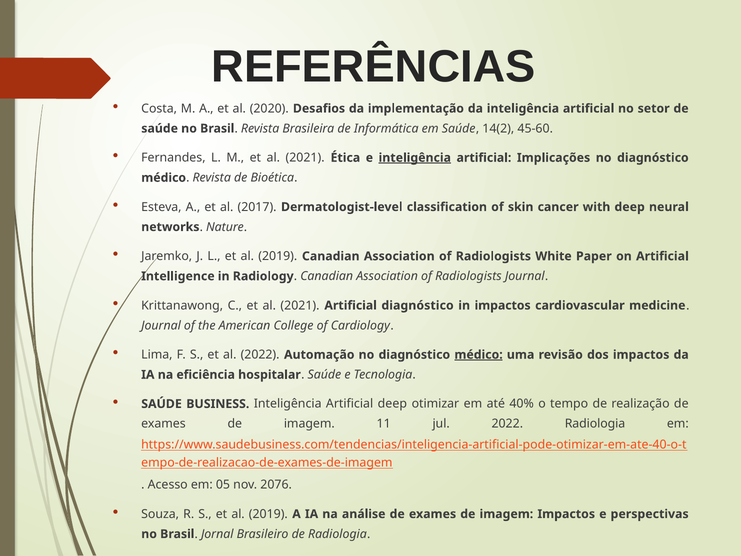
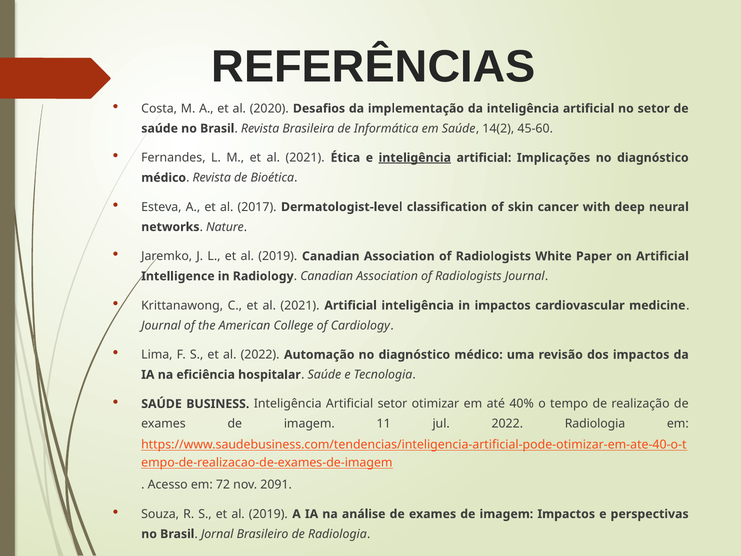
Artificial diagnóstico: diagnóstico -> inteligência
médico at (479, 355) underline: present -> none
Artificial deep: deep -> setor
05: 05 -> 72
2076: 2076 -> 2091
